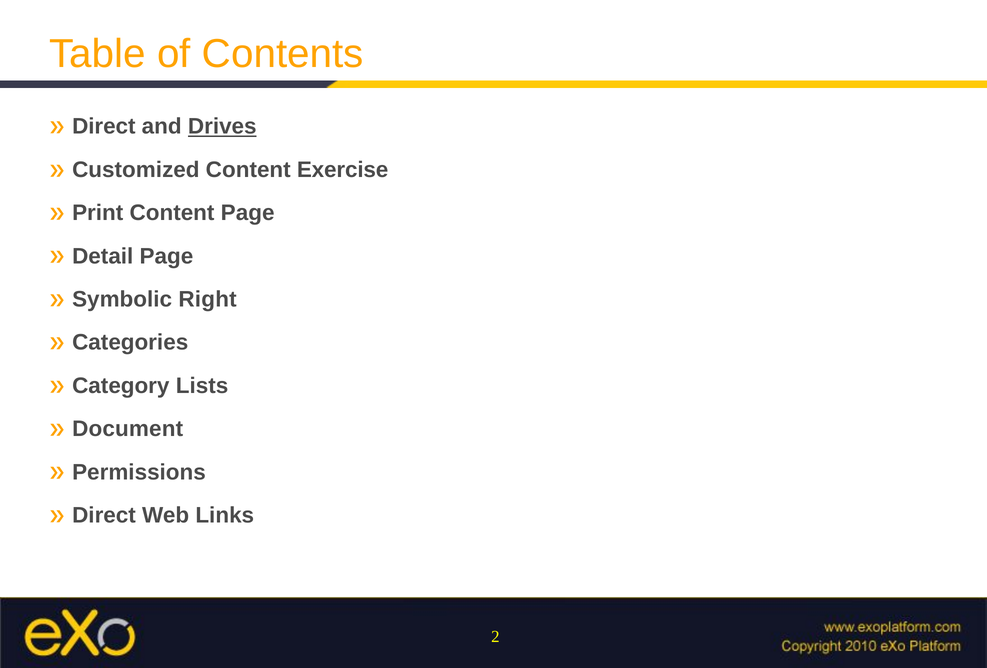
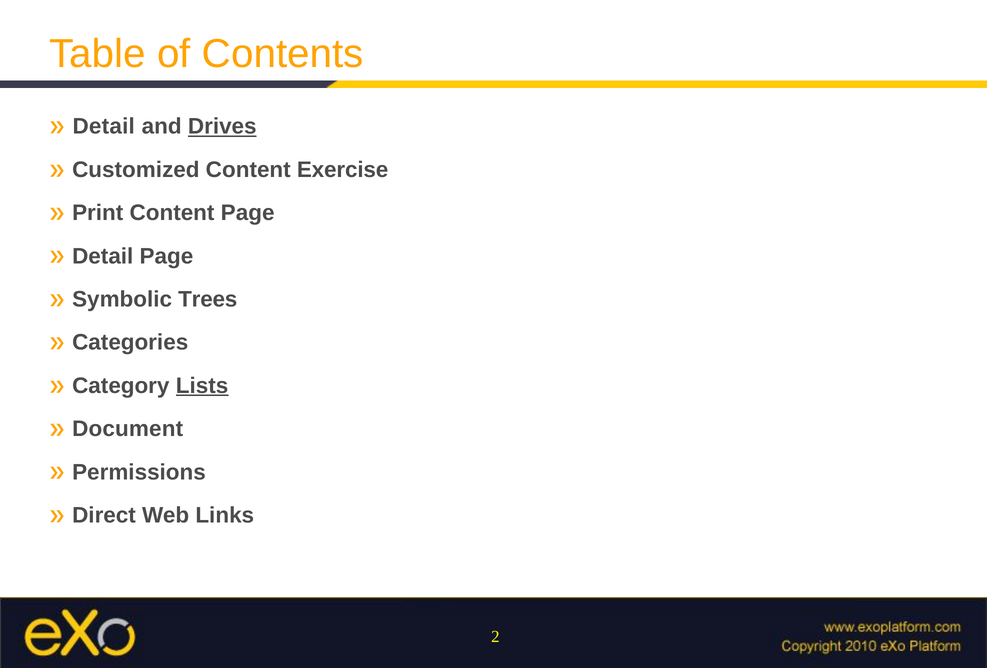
Direct at (104, 127): Direct -> Detail
Right: Right -> Trees
Lists underline: none -> present
